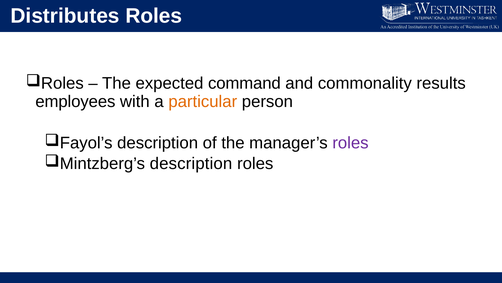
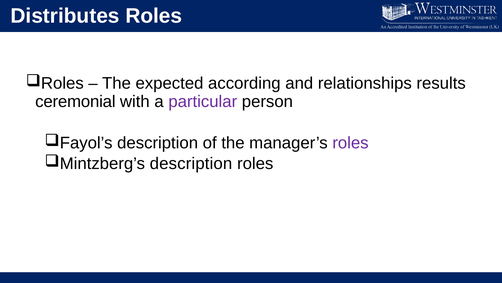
command: command -> according
commonality: commonality -> relationships
employees: employees -> ceremonial
particular colour: orange -> purple
